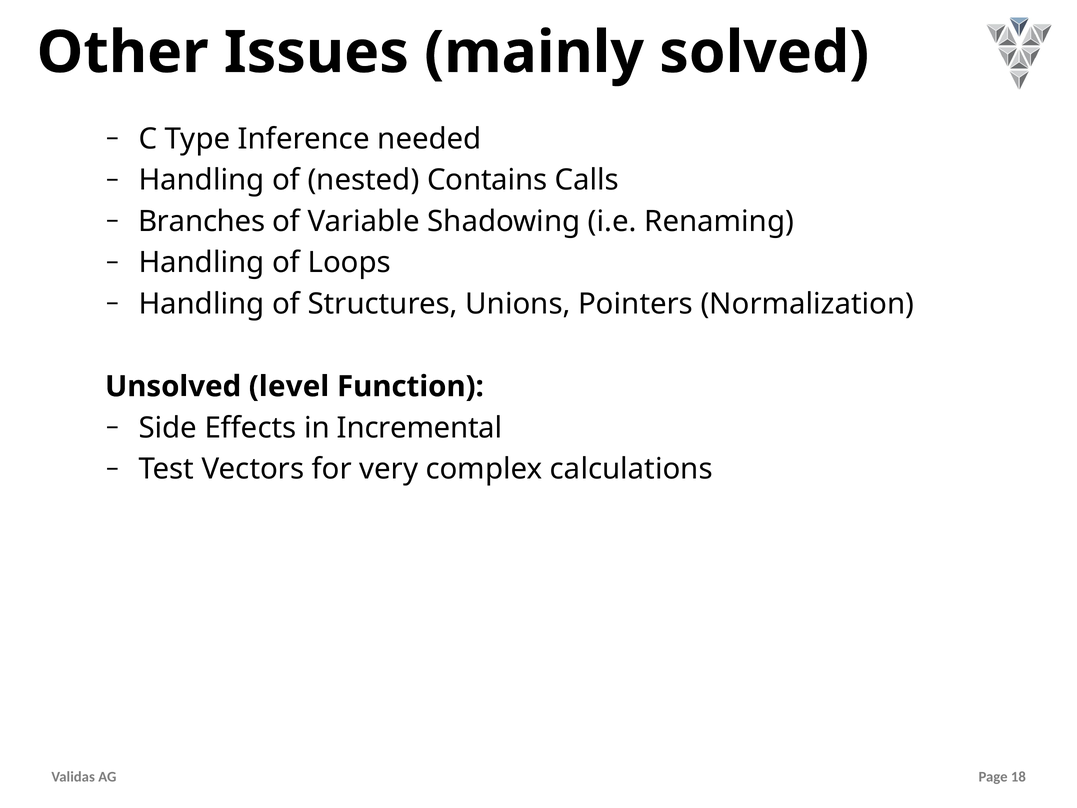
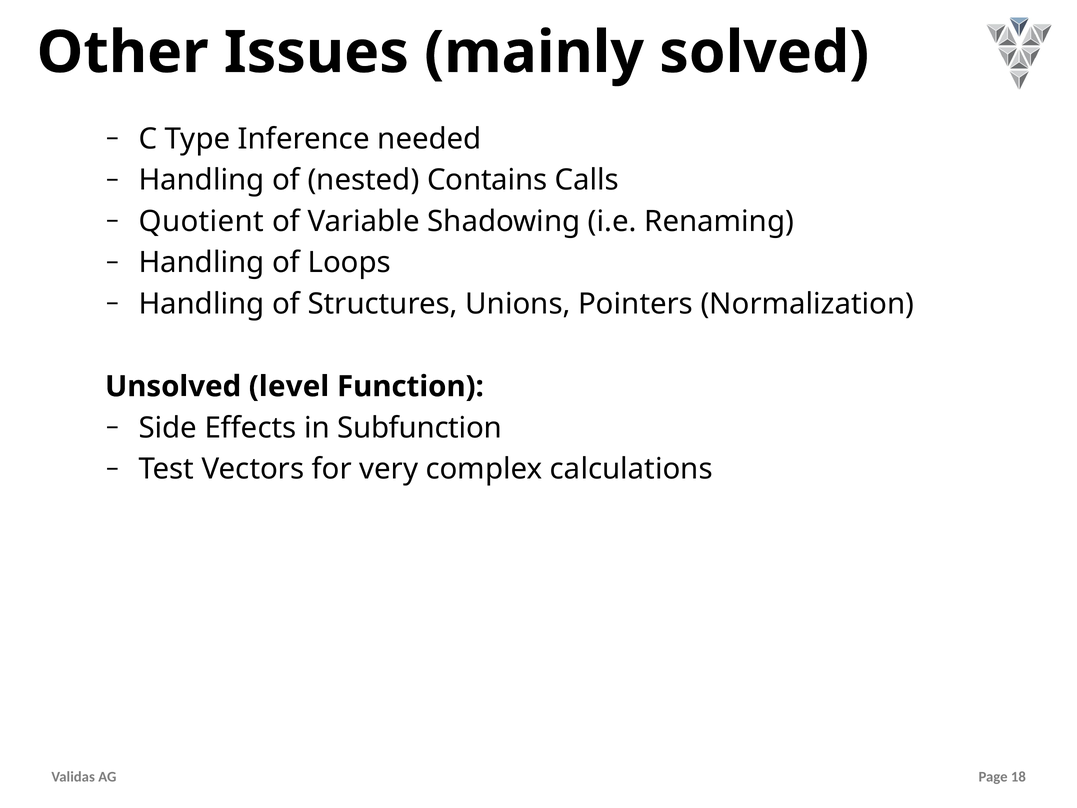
Branches: Branches -> Quotient
Incremental: Incremental -> Subfunction
